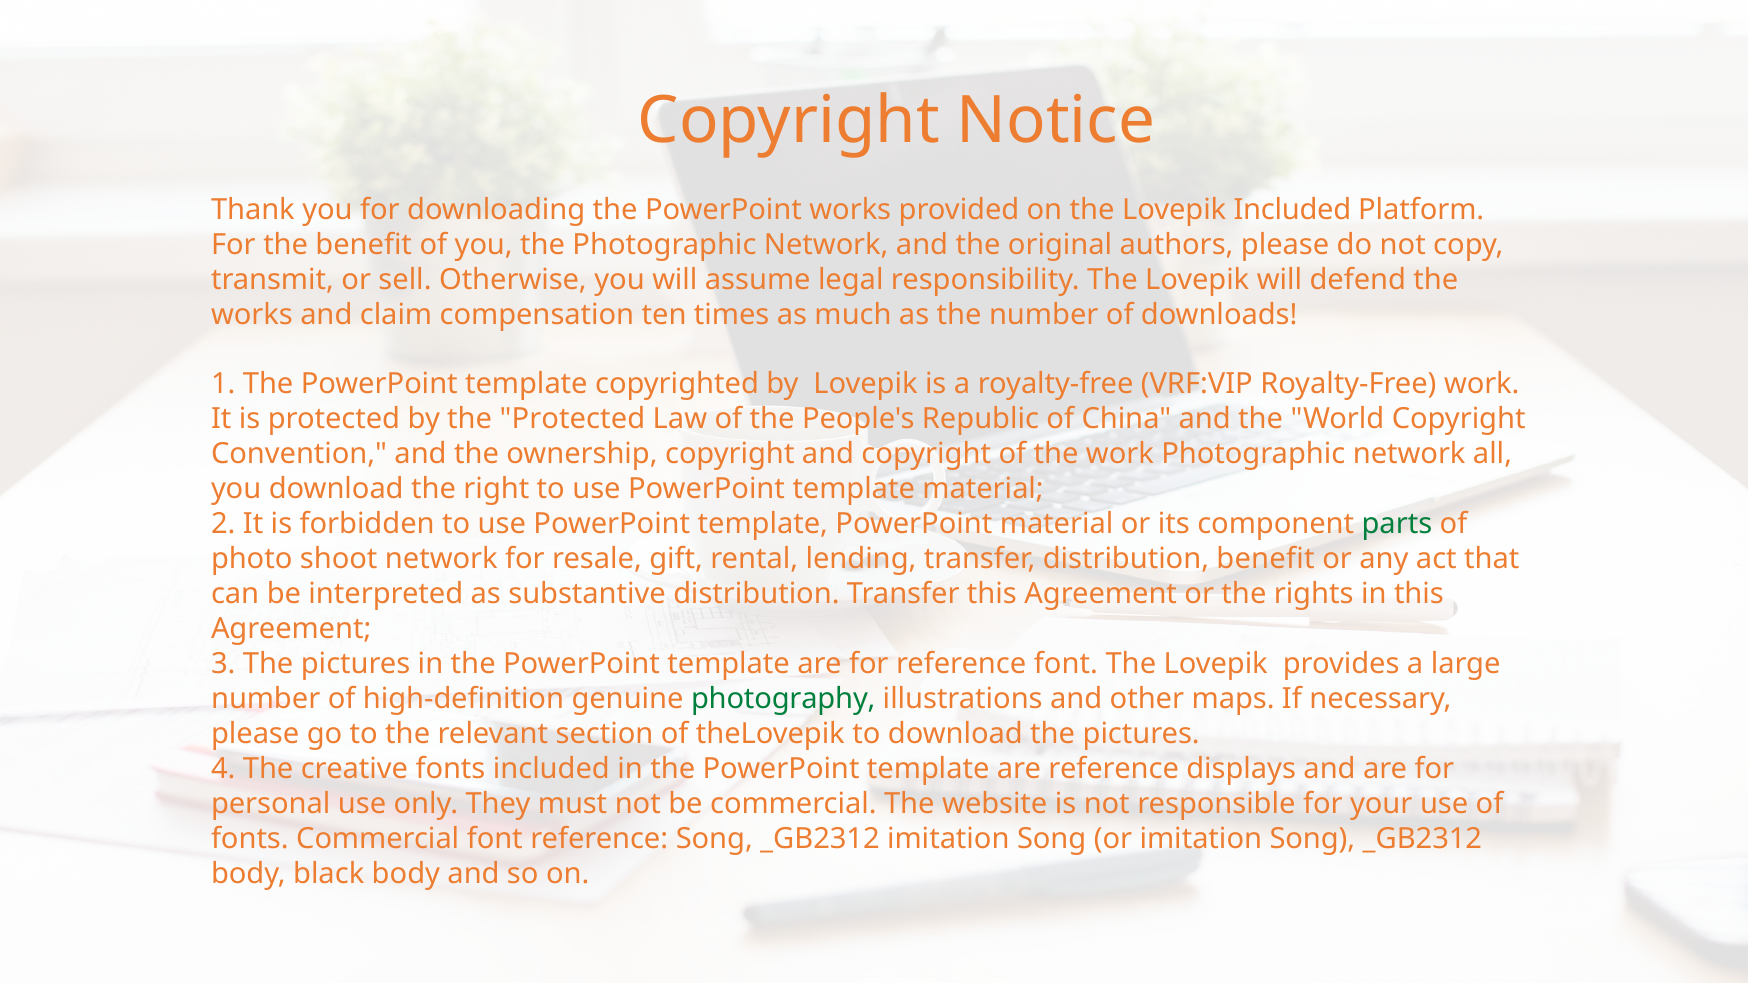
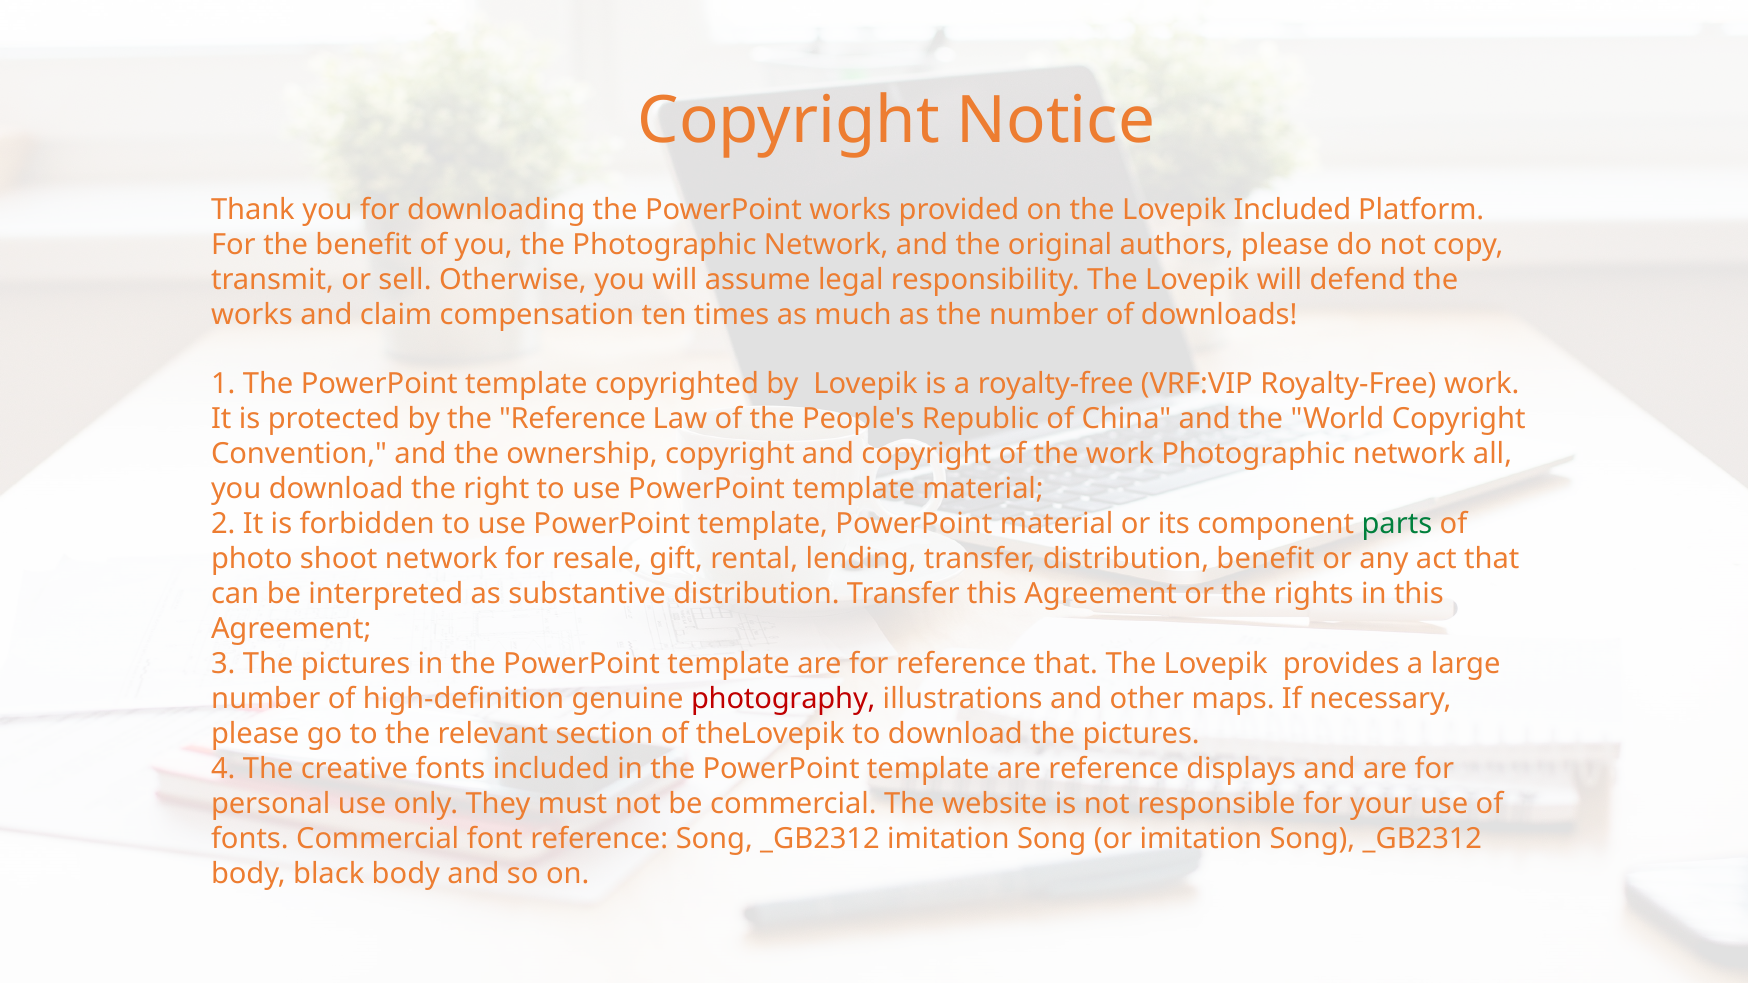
the Protected: Protected -> Reference
reference font: font -> that
photography colour: green -> red
